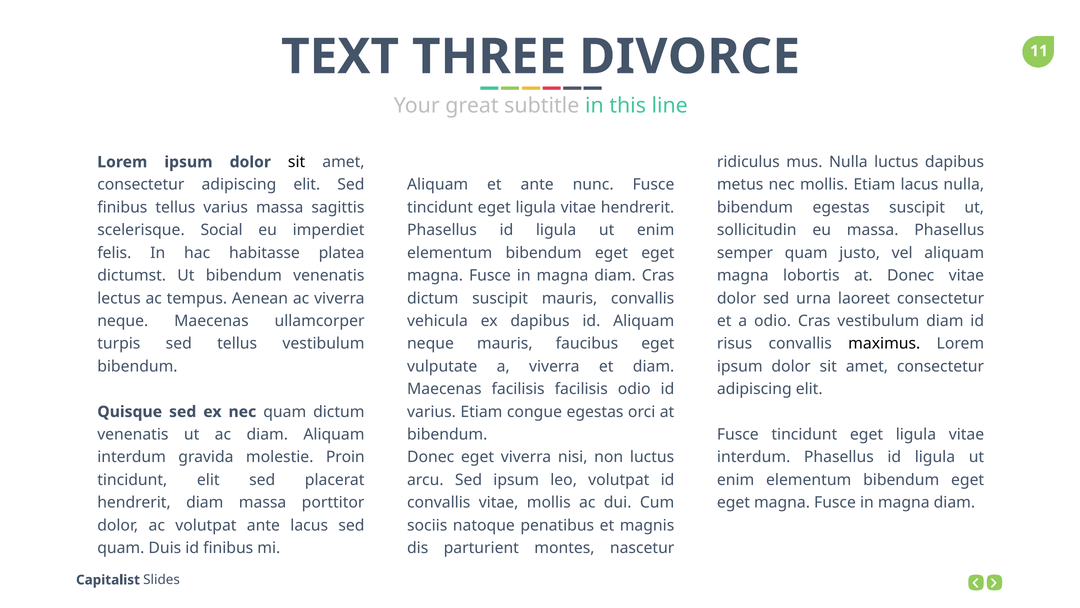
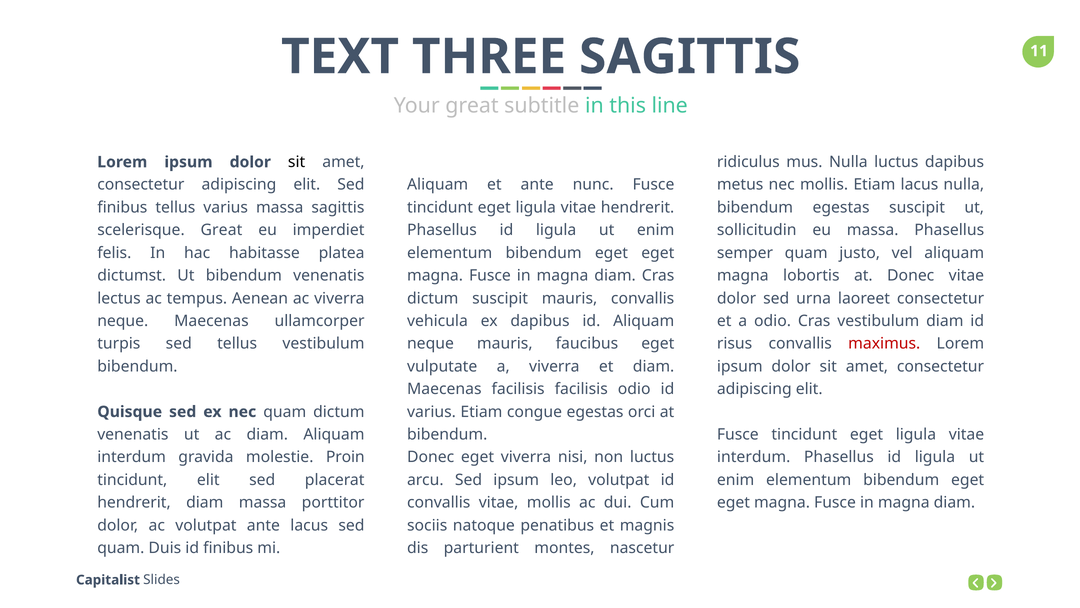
THREE DIVORCE: DIVORCE -> SAGITTIS
scelerisque Social: Social -> Great
maximus colour: black -> red
